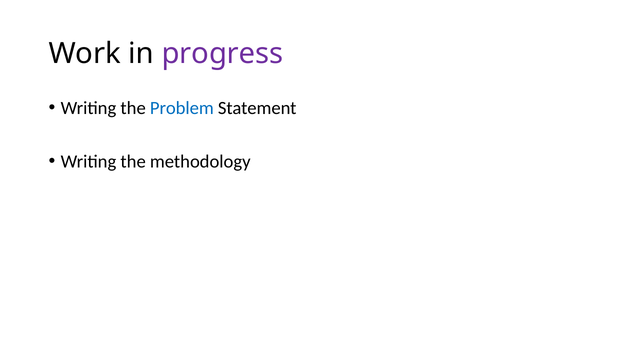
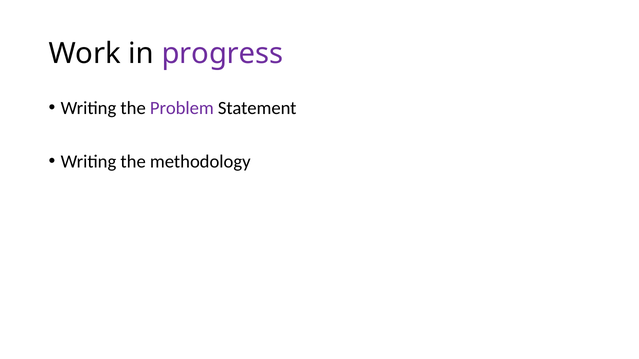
Problem colour: blue -> purple
